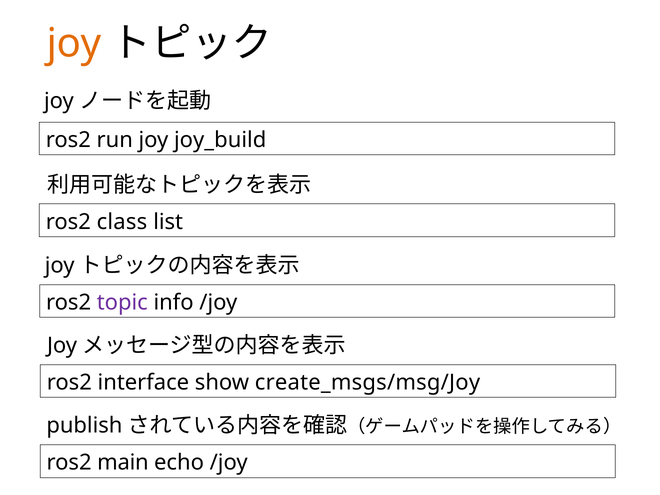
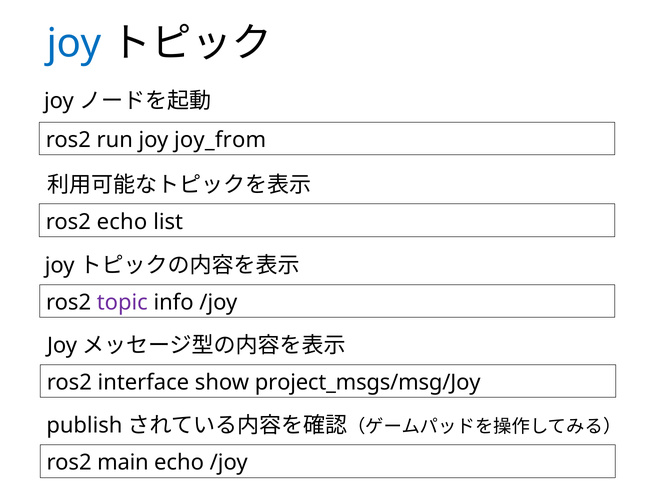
joy at (74, 44) colour: orange -> blue
joy_build: joy_build -> joy_from
ros2 class: class -> echo
create_msgs/msg/Joy: create_msgs/msg/Joy -> project_msgs/msg/Joy
